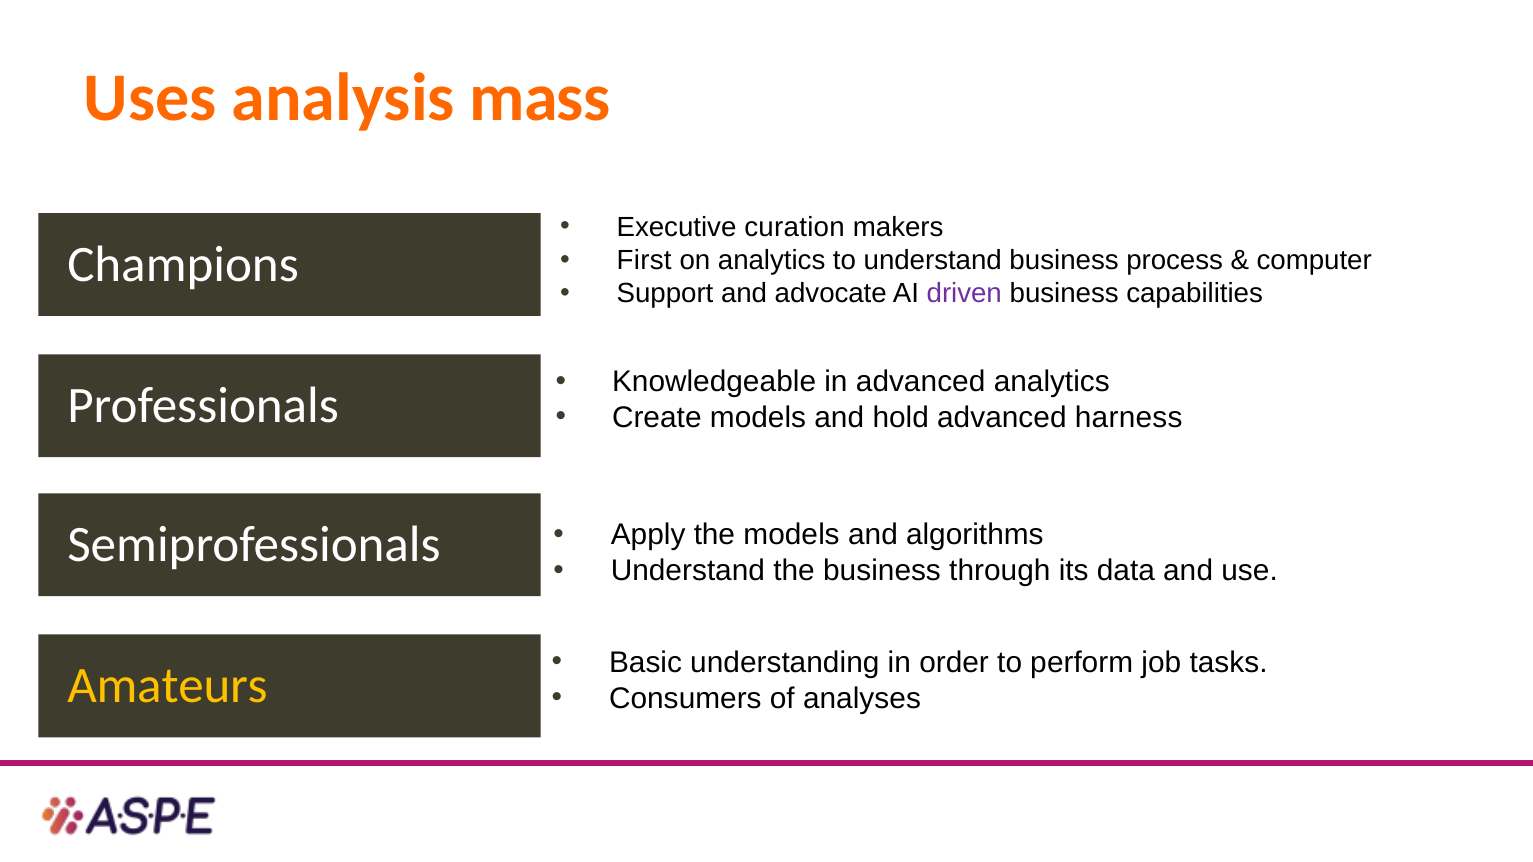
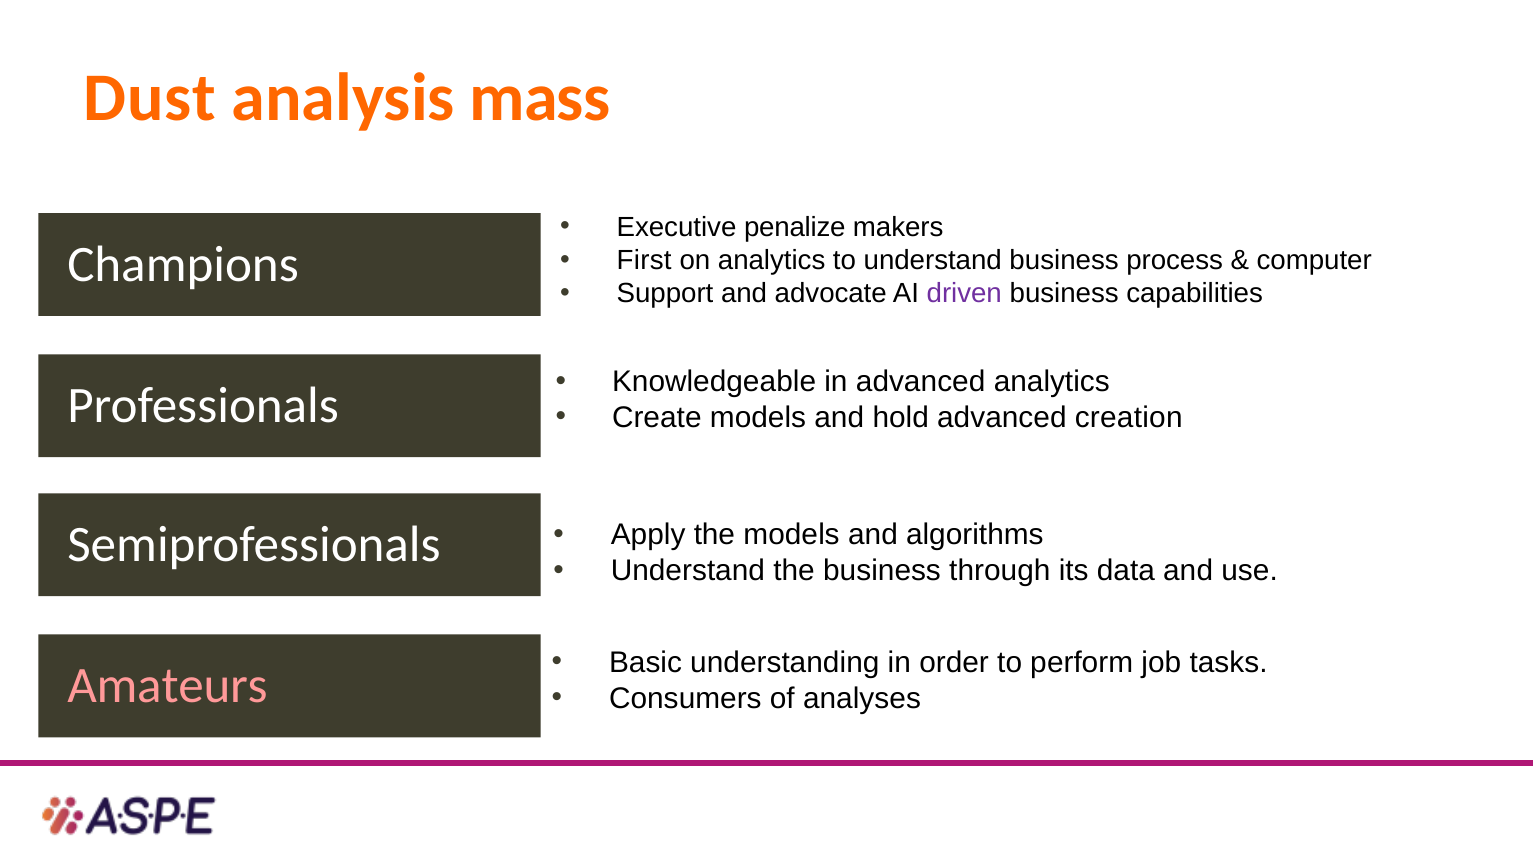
Uses: Uses -> Dust
curation: curation -> penalize
harness: harness -> creation
Amateurs colour: yellow -> pink
